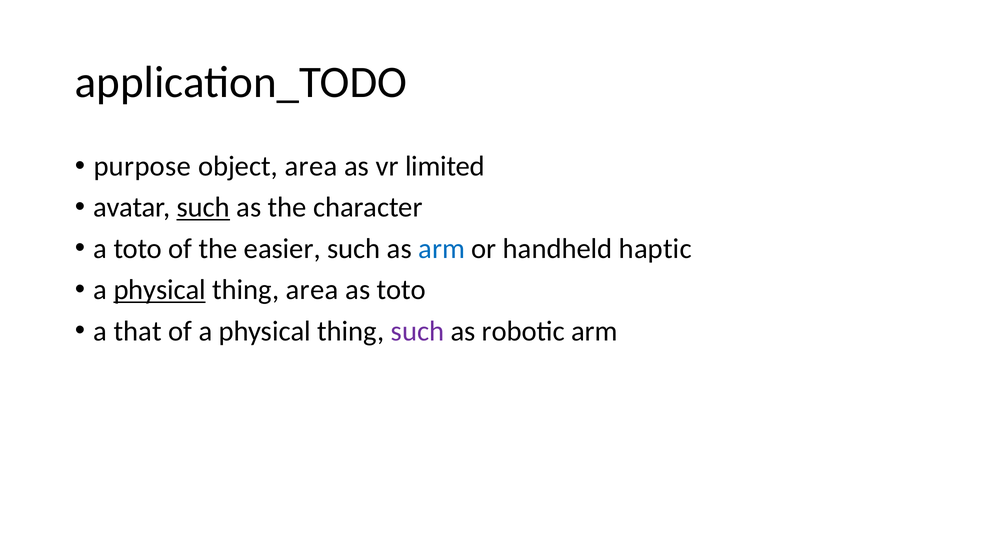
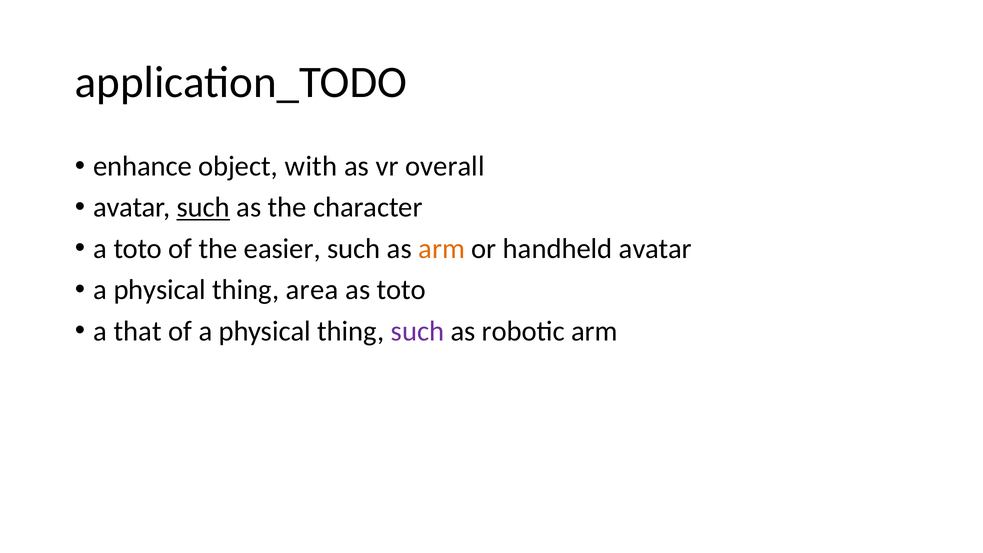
purpose: purpose -> enhance
object area: area -> with
limited: limited -> overall
arm at (442, 249) colour: blue -> orange
handheld haptic: haptic -> avatar
physical at (160, 290) underline: present -> none
